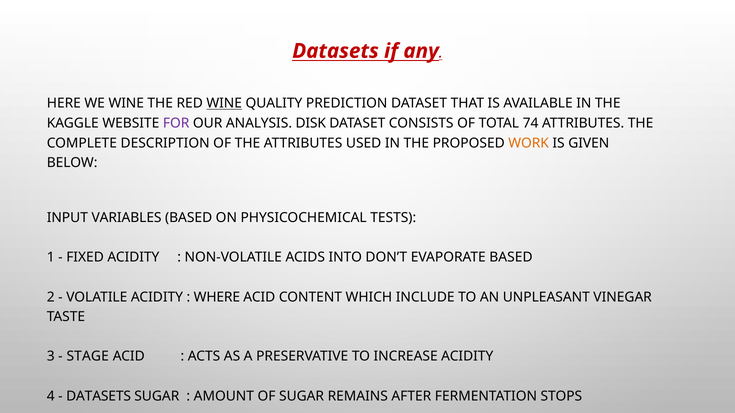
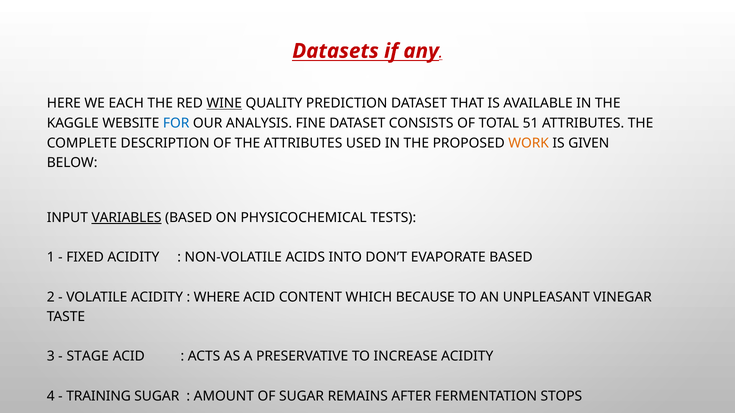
WE WINE: WINE -> EACH
FOR colour: purple -> blue
DISK: DISK -> FINE
74: 74 -> 51
VARIABLES underline: none -> present
INCLUDE: INCLUDE -> BECAUSE
DATASETS at (99, 396): DATASETS -> TRAINING
